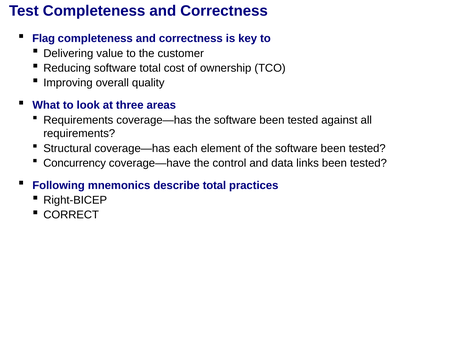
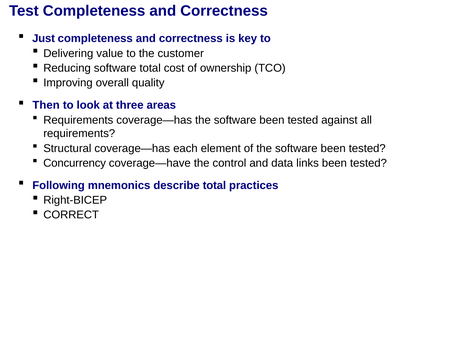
Flag: Flag -> Just
What: What -> Then
